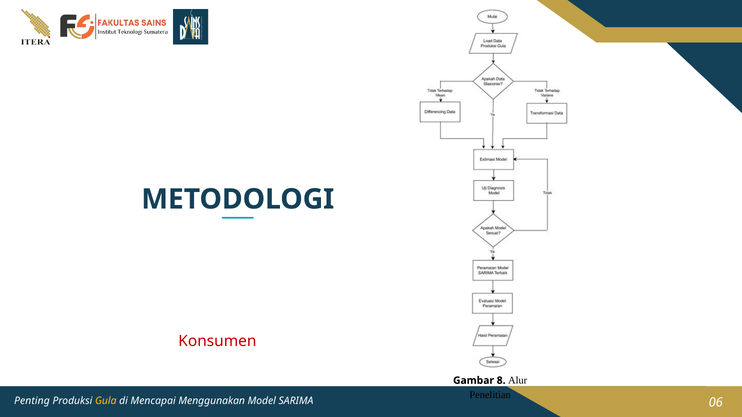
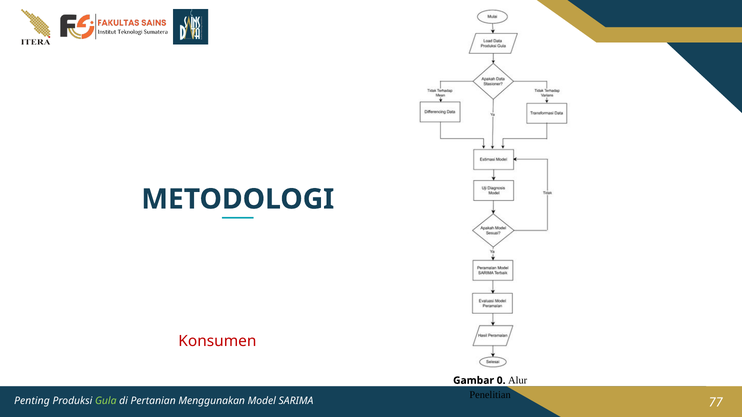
8: 8 -> 0
Gula colour: yellow -> light green
Mencapai: Mencapai -> Pertanian
06: 06 -> 77
